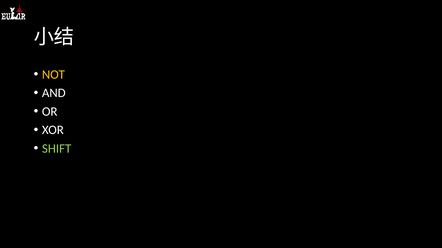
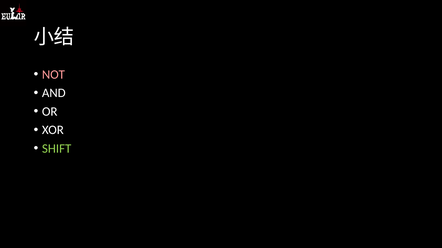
NOT colour: yellow -> pink
